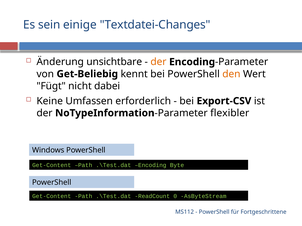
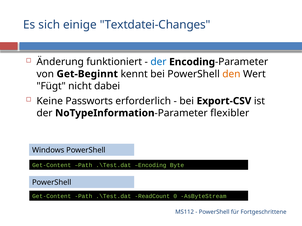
sein: sein -> sich
unsichtbare: unsichtbare -> funktioniert
der at (158, 62) colour: orange -> blue
Get-Beliebig: Get-Beliebig -> Get-Beginnt
Umfassen: Umfassen -> Passworts
